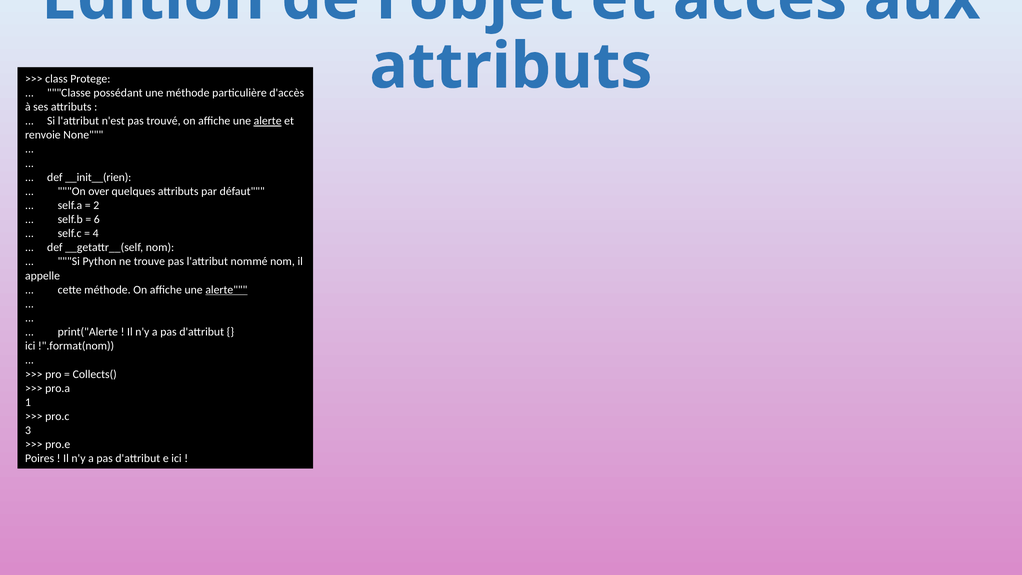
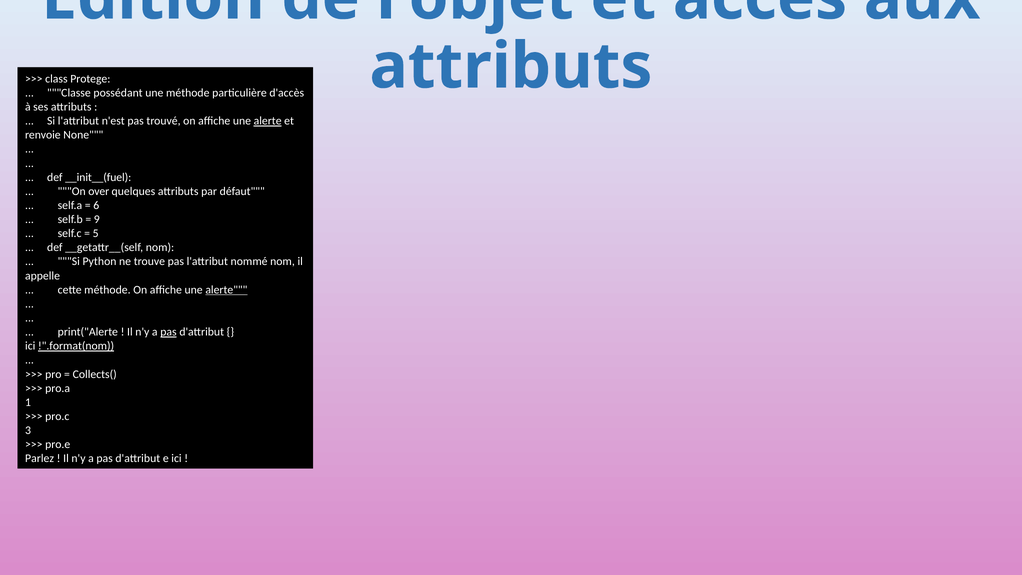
__init__(rien: __init__(rien -> __init__(fuel
2: 2 -> 6
6: 6 -> 9
4: 4 -> 5
pas at (169, 332) underline: none -> present
!".format(nom underline: none -> present
Poires: Poires -> Parlez
